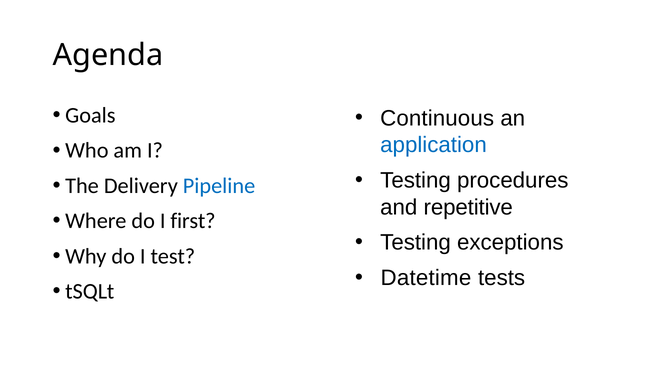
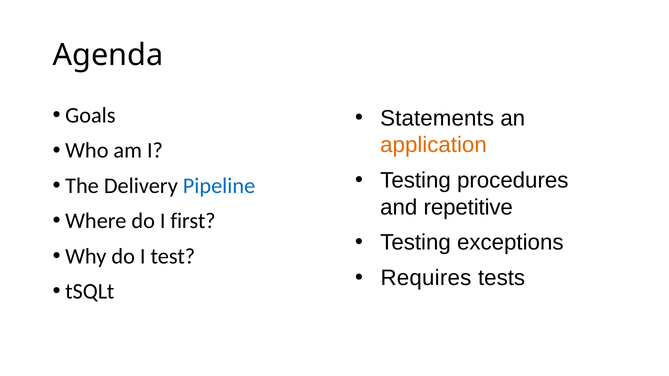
Continuous: Continuous -> Statements
application colour: blue -> orange
Datetime: Datetime -> Requires
